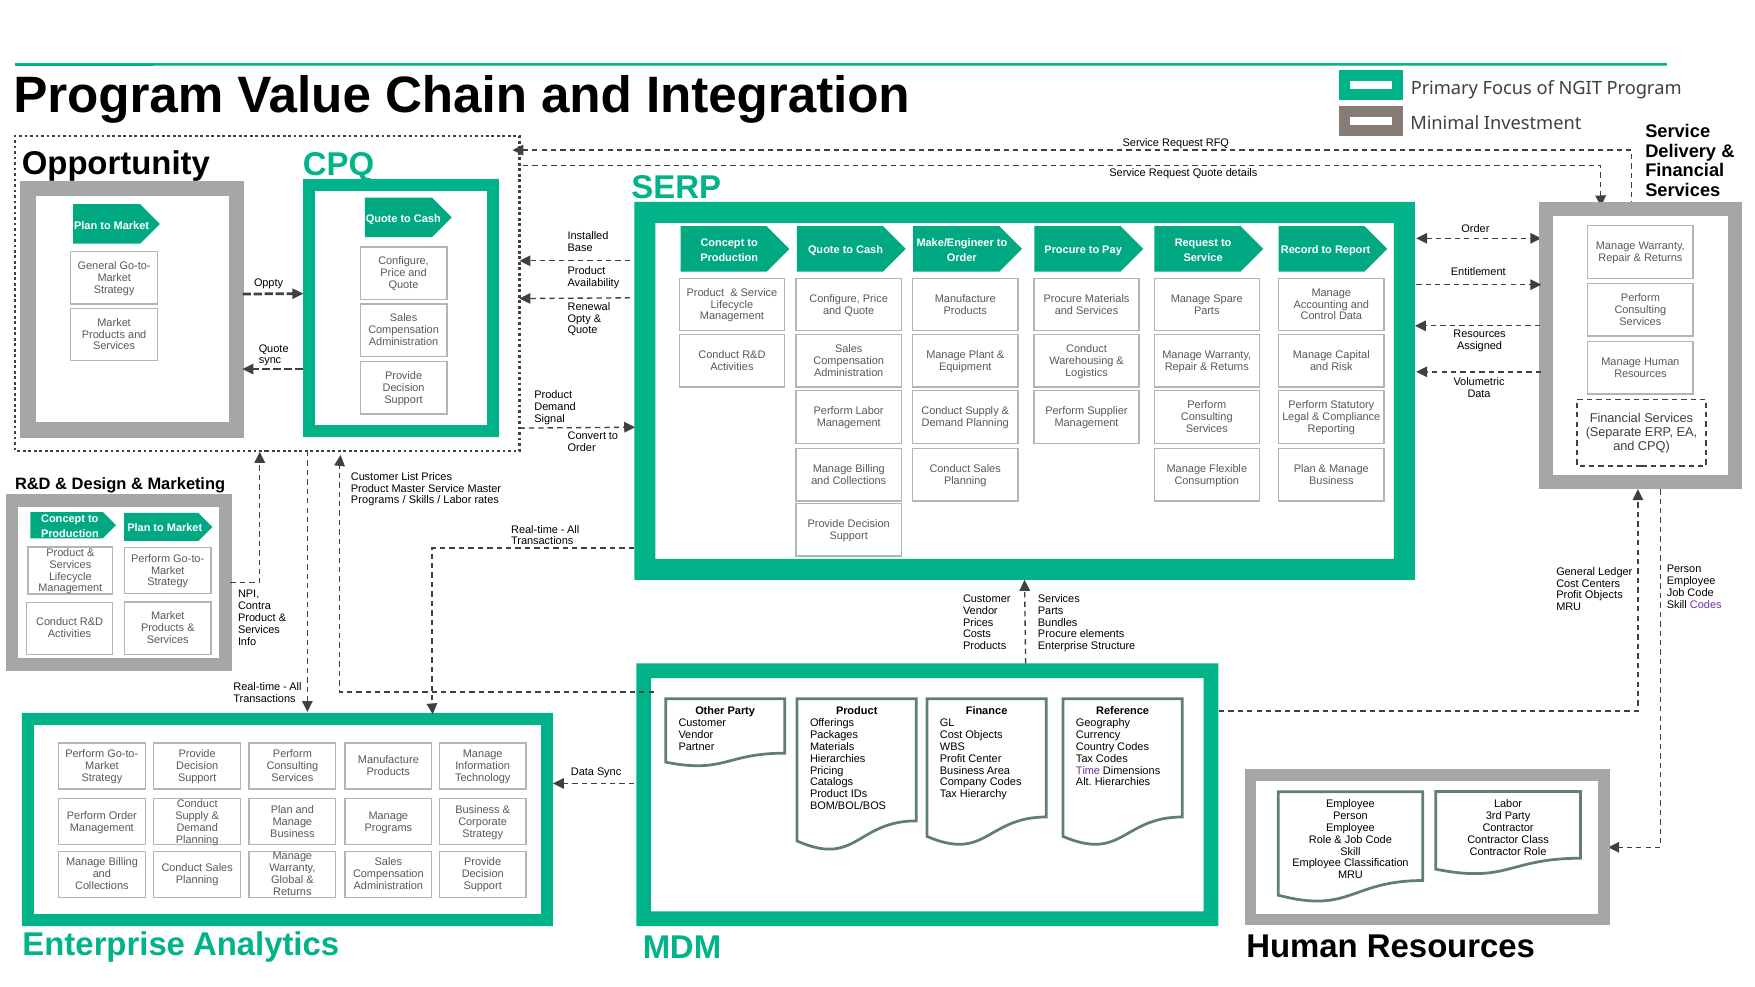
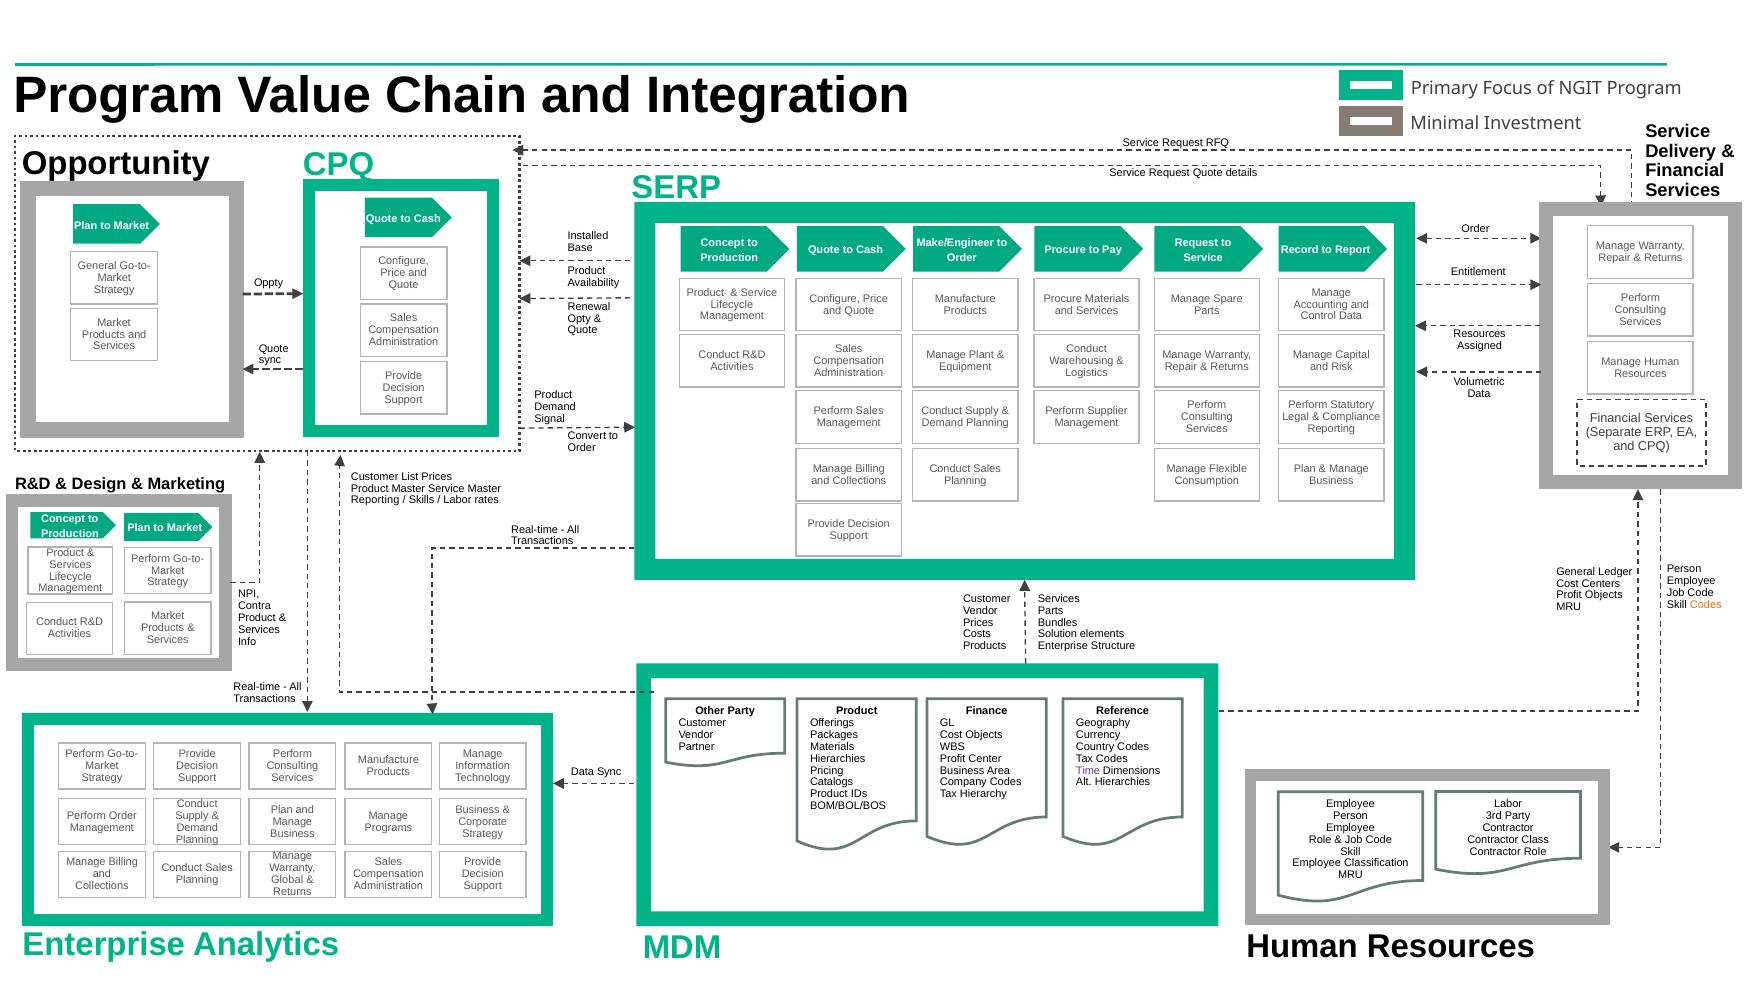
Perform Labor: Labor -> Sales
Programs at (375, 500): Programs -> Reporting
Codes at (1706, 605) colour: purple -> orange
Procure at (1057, 634): Procure -> Solution
